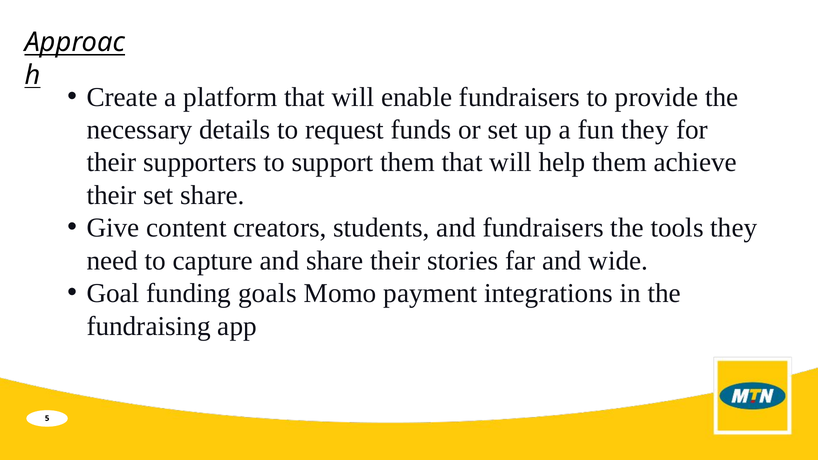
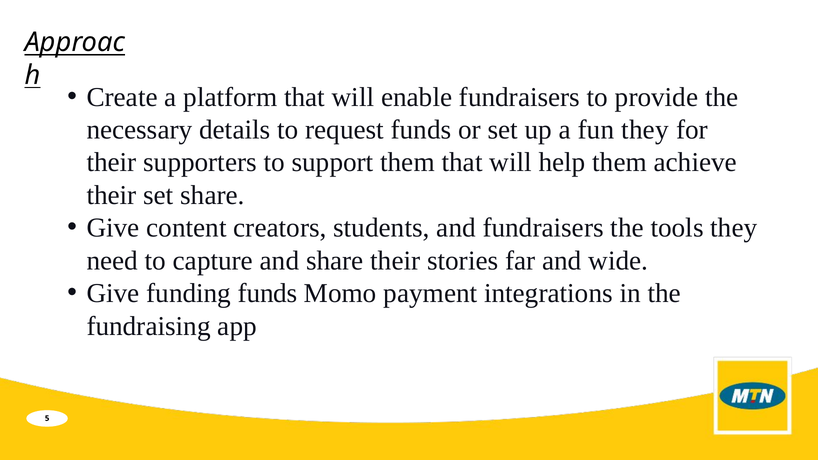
Goal at (113, 293): Goal -> Give
funding goals: goals -> funds
